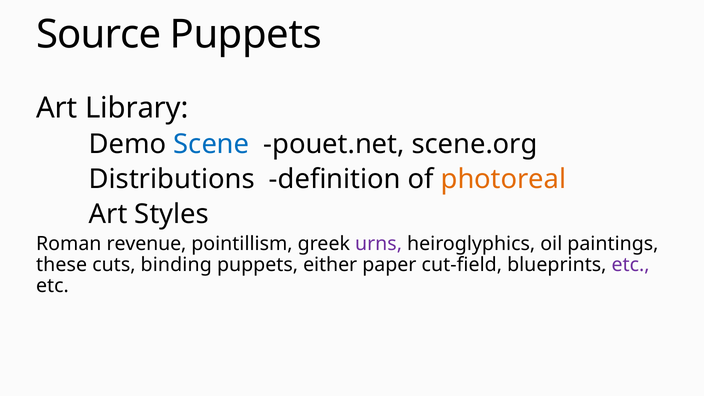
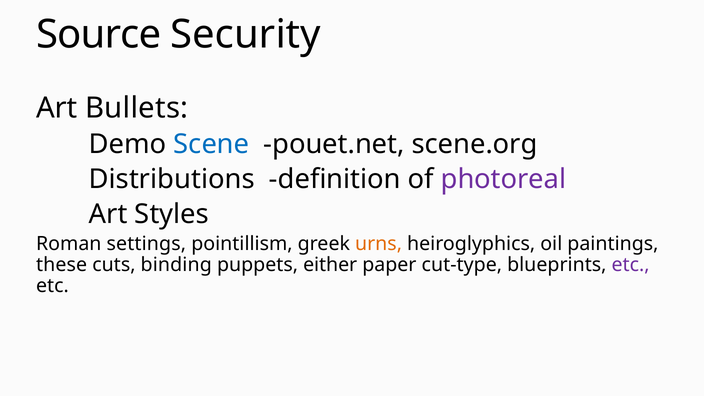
Source Puppets: Puppets -> Security
Library: Library -> Bullets
photoreal colour: orange -> purple
revenue: revenue -> settings
urns colour: purple -> orange
cut-field: cut-field -> cut-type
